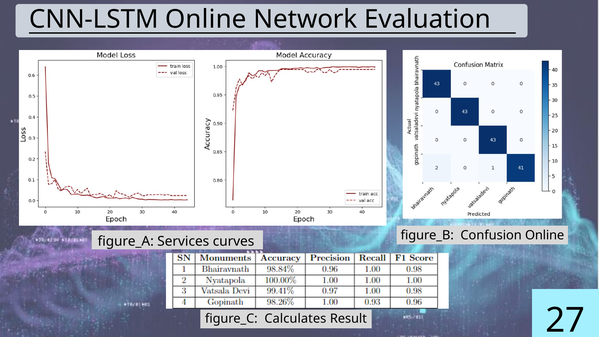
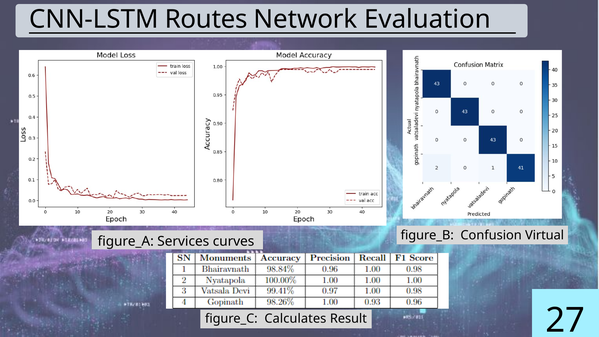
CNN-LSTM Online: Online -> Routes
Confusion Online: Online -> Virtual
